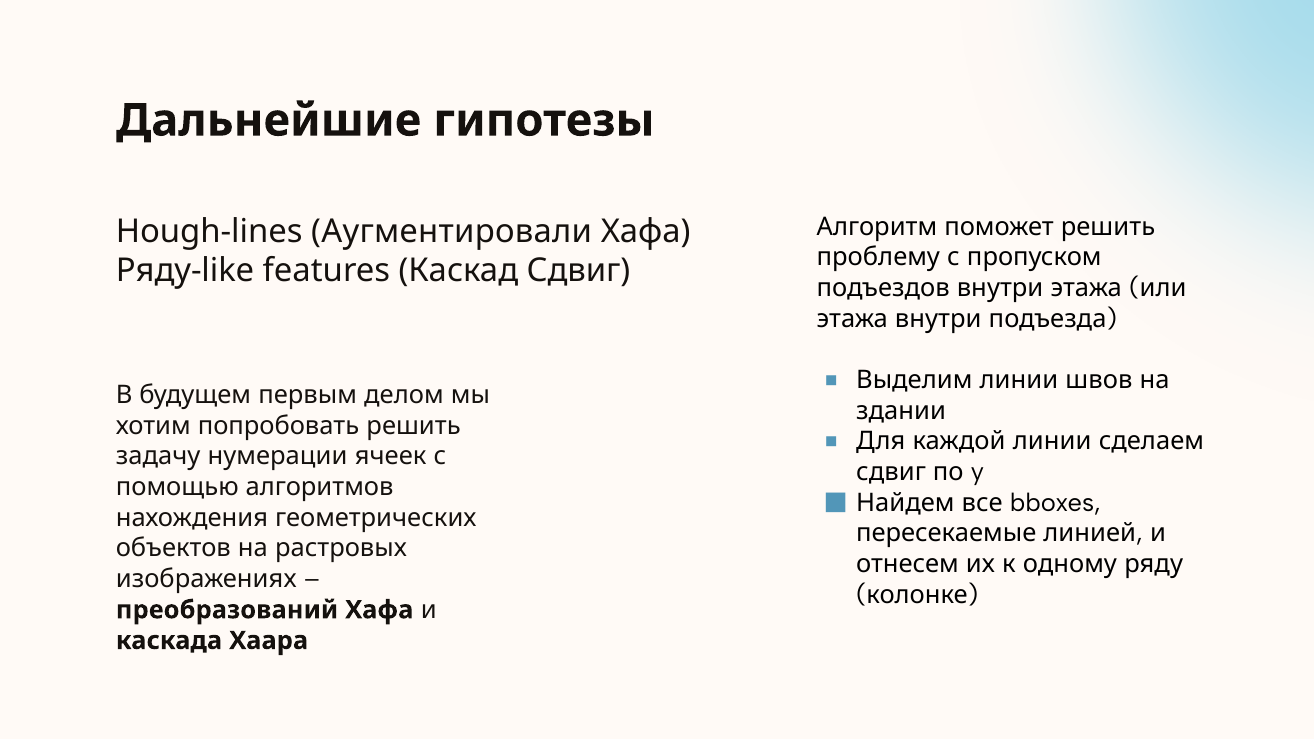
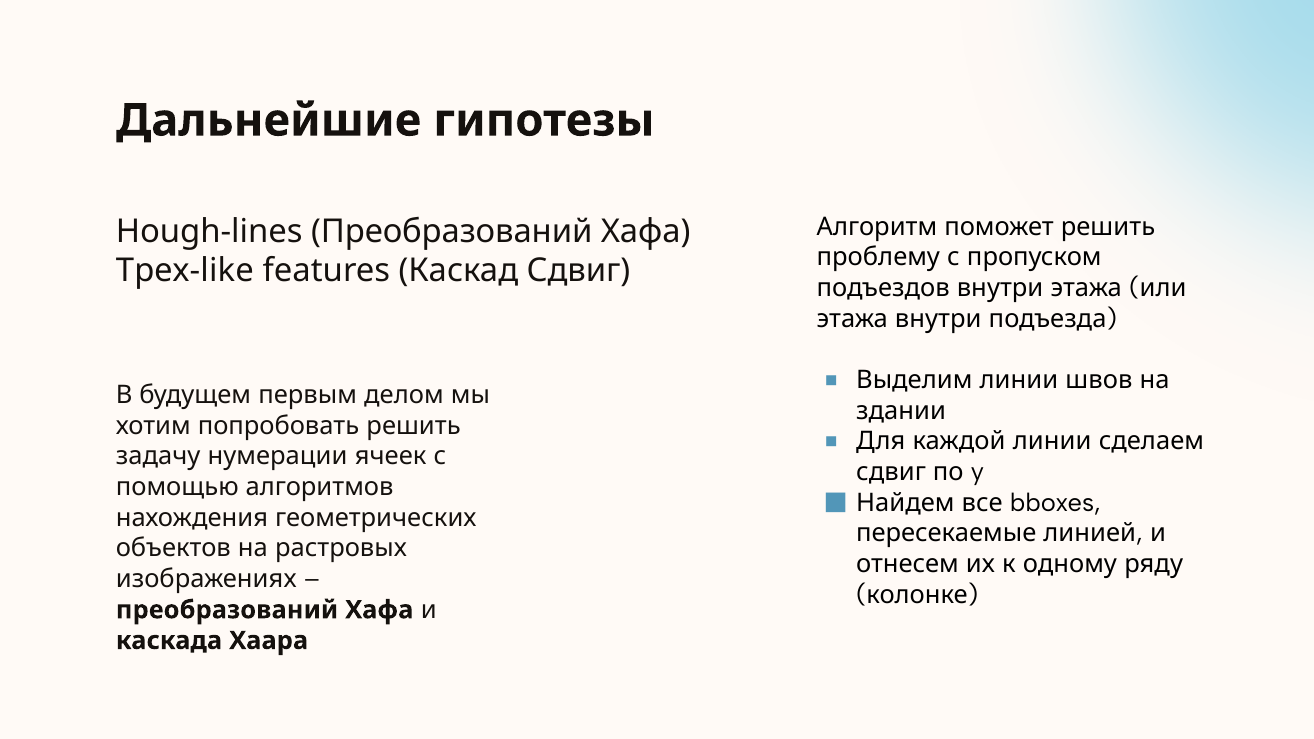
Hough-lines Аугментировали: Аугментировали -> Преобразований
Ряду-like: Ряду-like -> Трех-like
